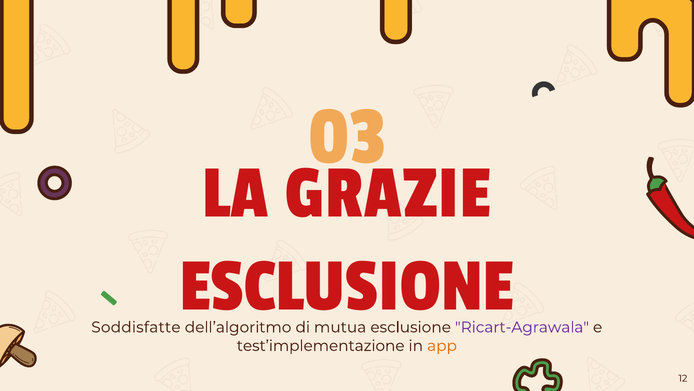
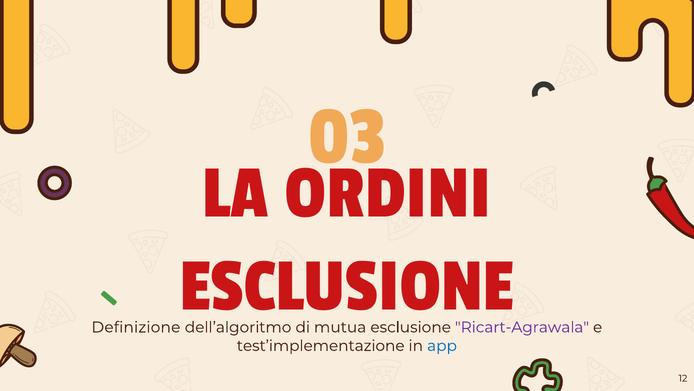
GRAZIE: GRAZIE -> ORDINI
Soddisfatte: Soddisfatte -> Definizione
app colour: orange -> blue
